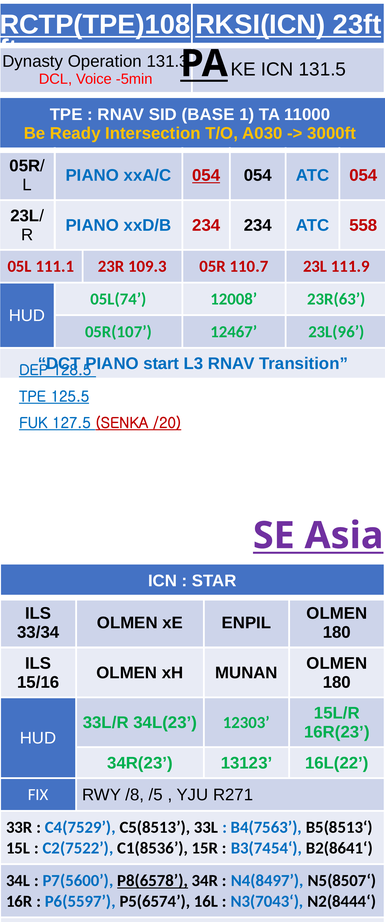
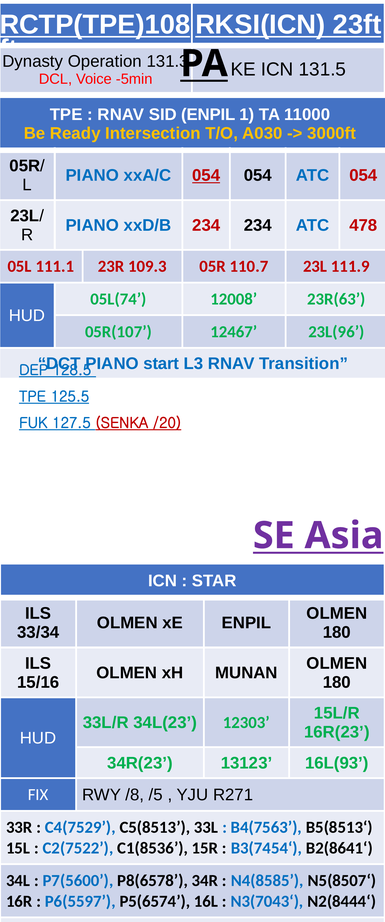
SID BASE: BASE -> ENPIL
558: 558 -> 478
16L(22: 16L(22 -> 16L(93
P8(6578 underline: present -> none
N4(8497: N4(8497 -> N4(8585
